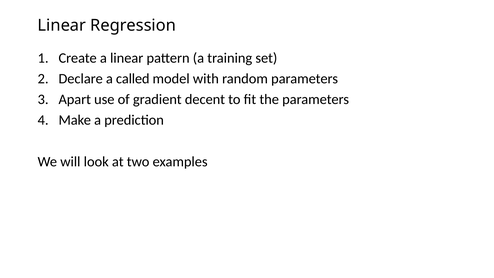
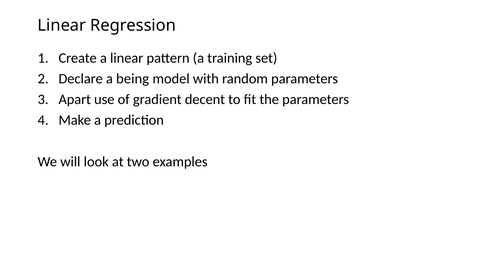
called: called -> being
